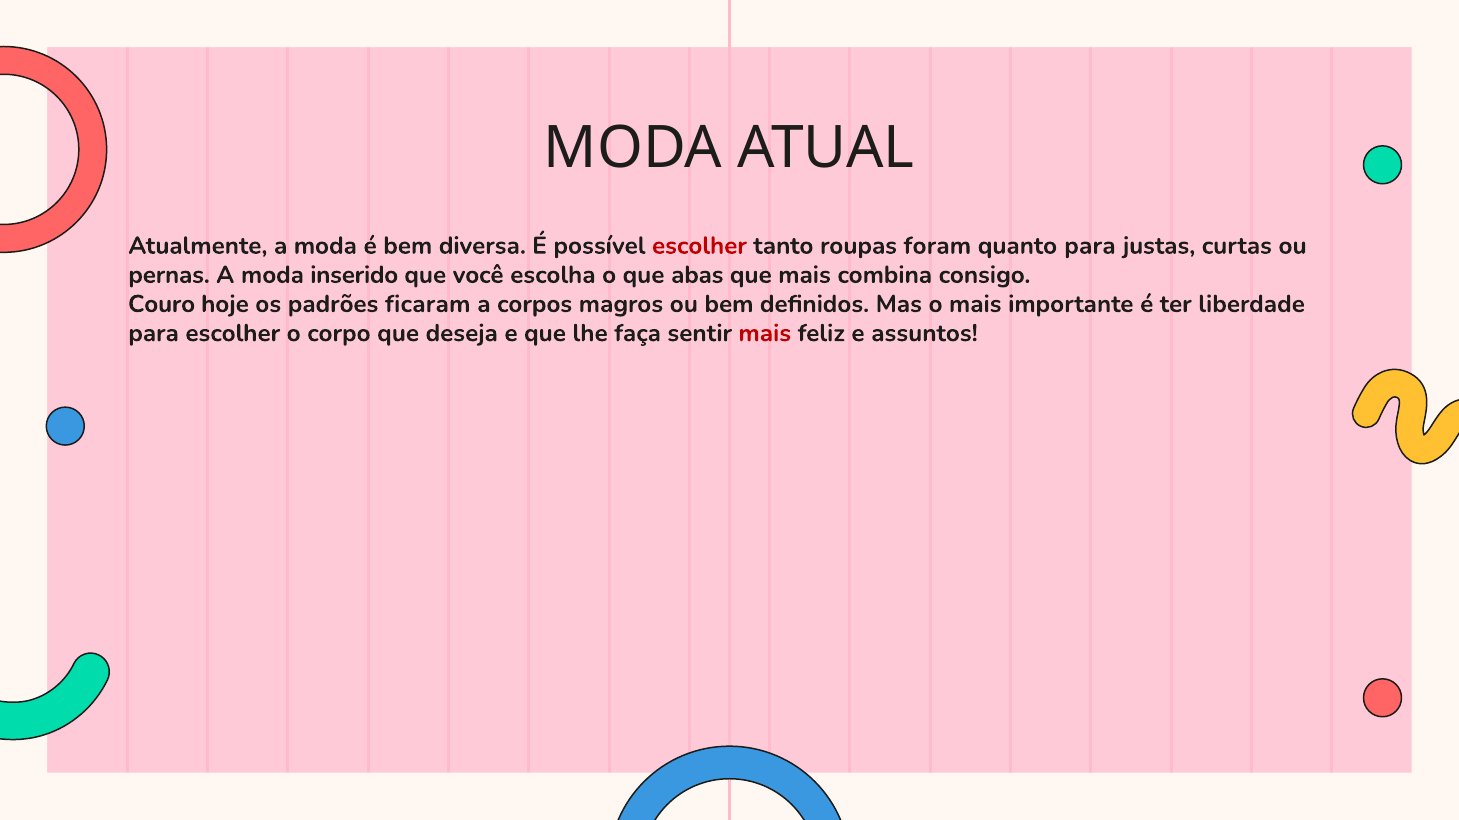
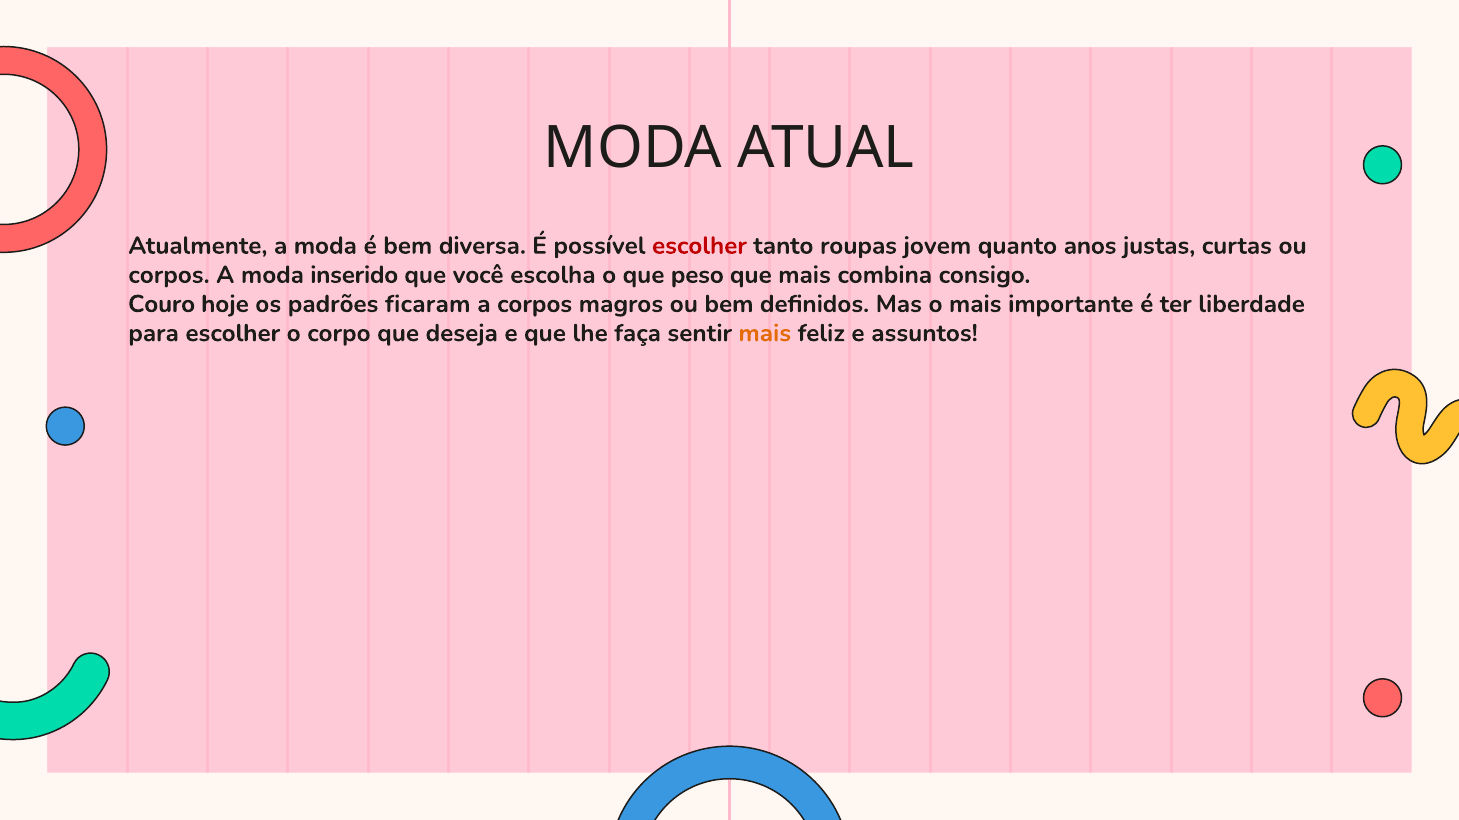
foram: foram -> jovem
quanto para: para -> anos
pernas at (169, 275): pernas -> corpos
abas: abas -> peso
mais at (765, 333) colour: red -> orange
